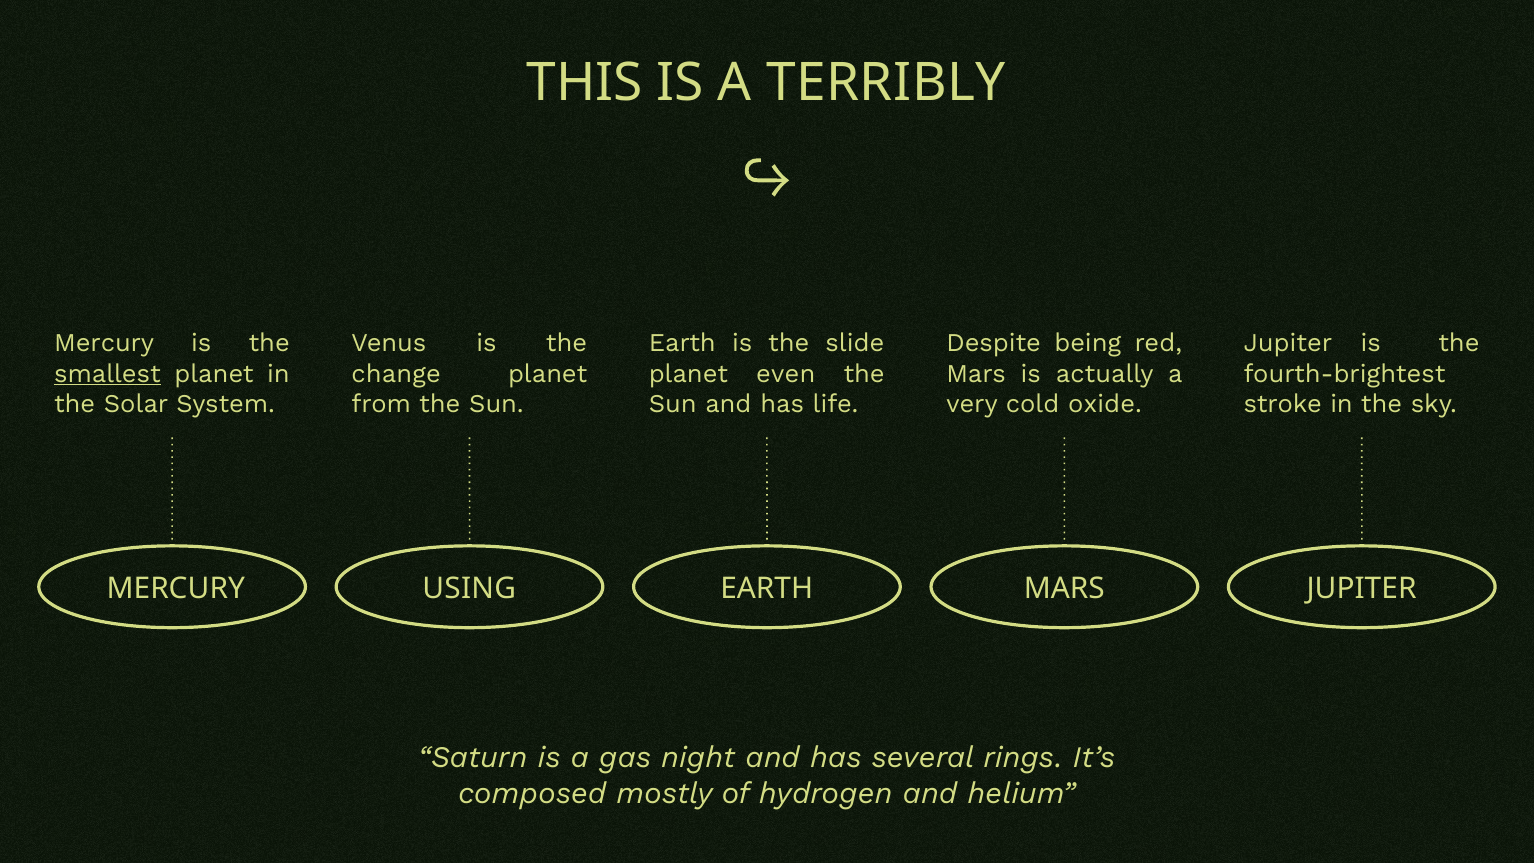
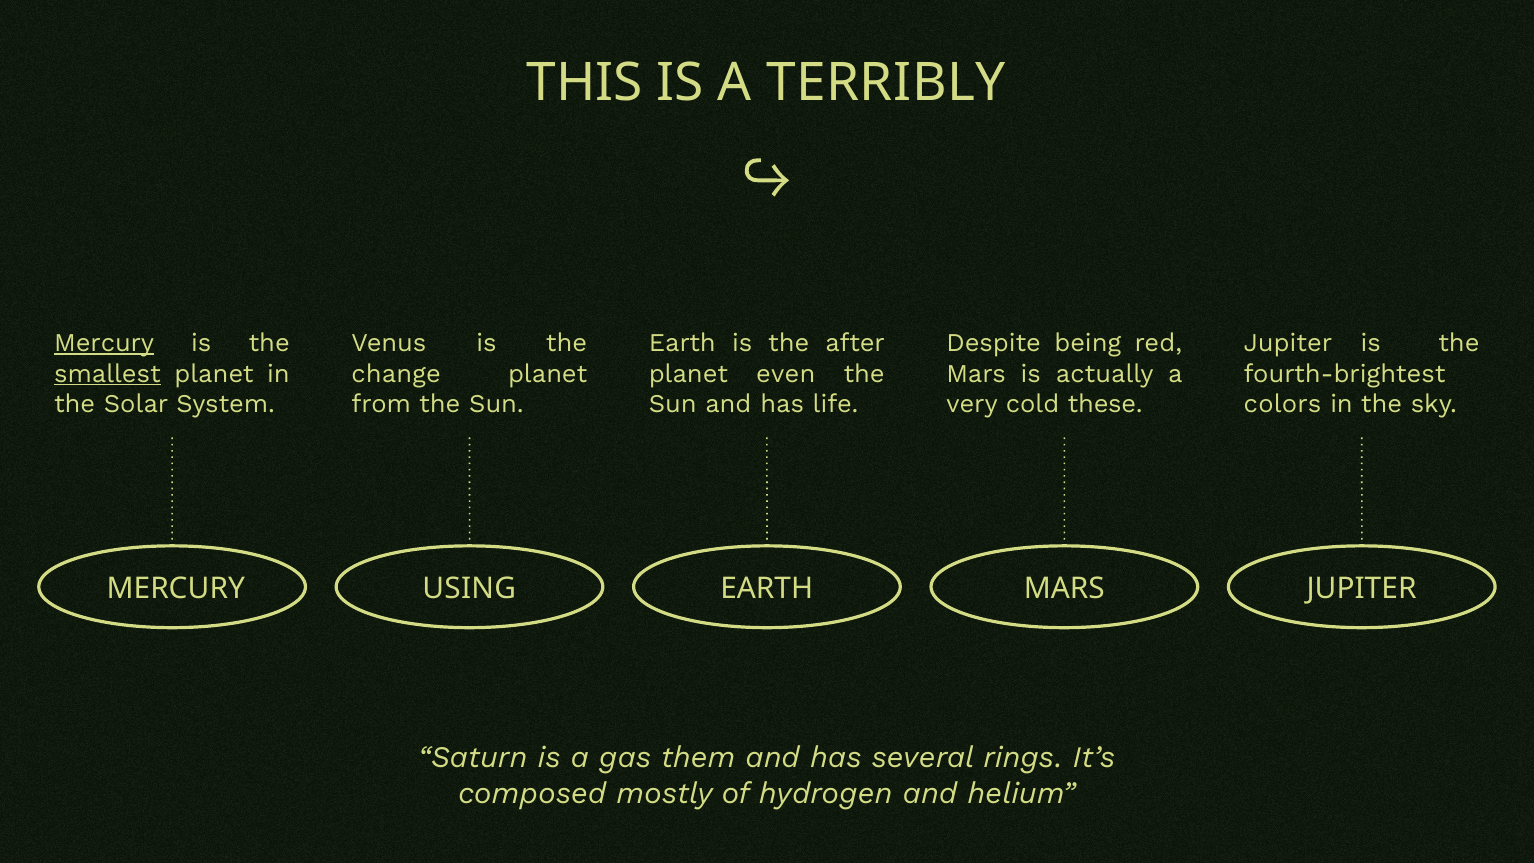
Mercury at (104, 343) underline: none -> present
slide: slide -> after
oxide: oxide -> these
stroke: stroke -> colors
night: night -> them
